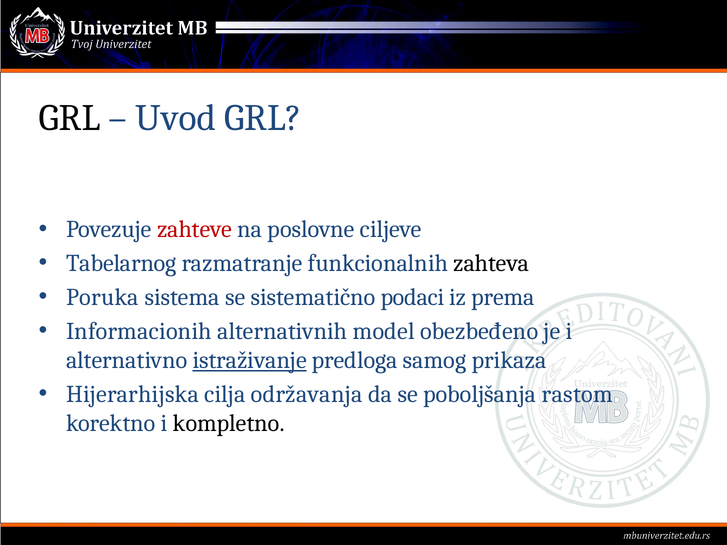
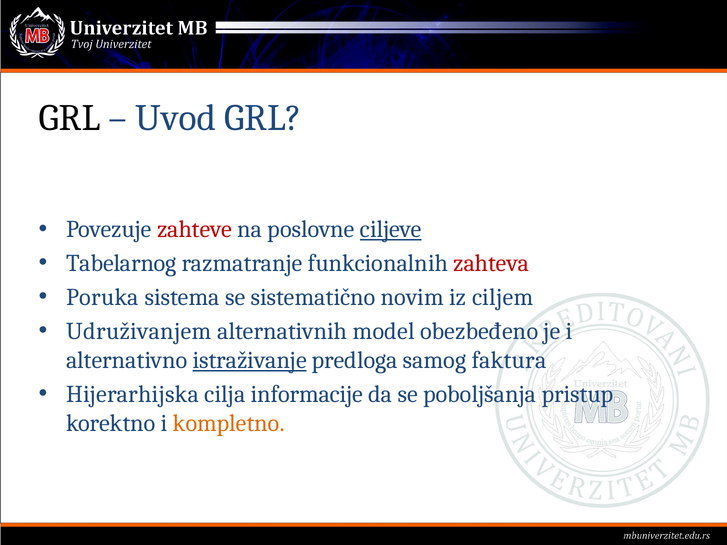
ciljeve underline: none -> present
zahteva colour: black -> red
podaci: podaci -> novim
prema: prema -> ciljem
Informacionih: Informacionih -> Udruživanjem
prikaza: prikaza -> faktura
održavanja: održavanja -> informacije
rastom: rastom -> pristup
kompletno colour: black -> orange
